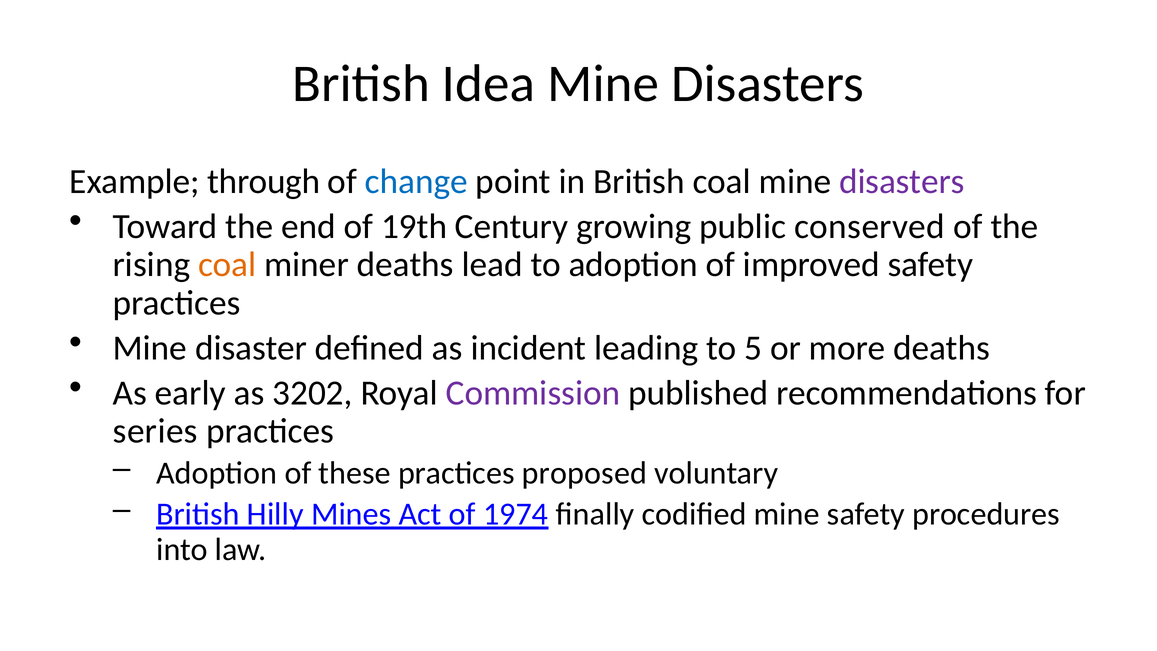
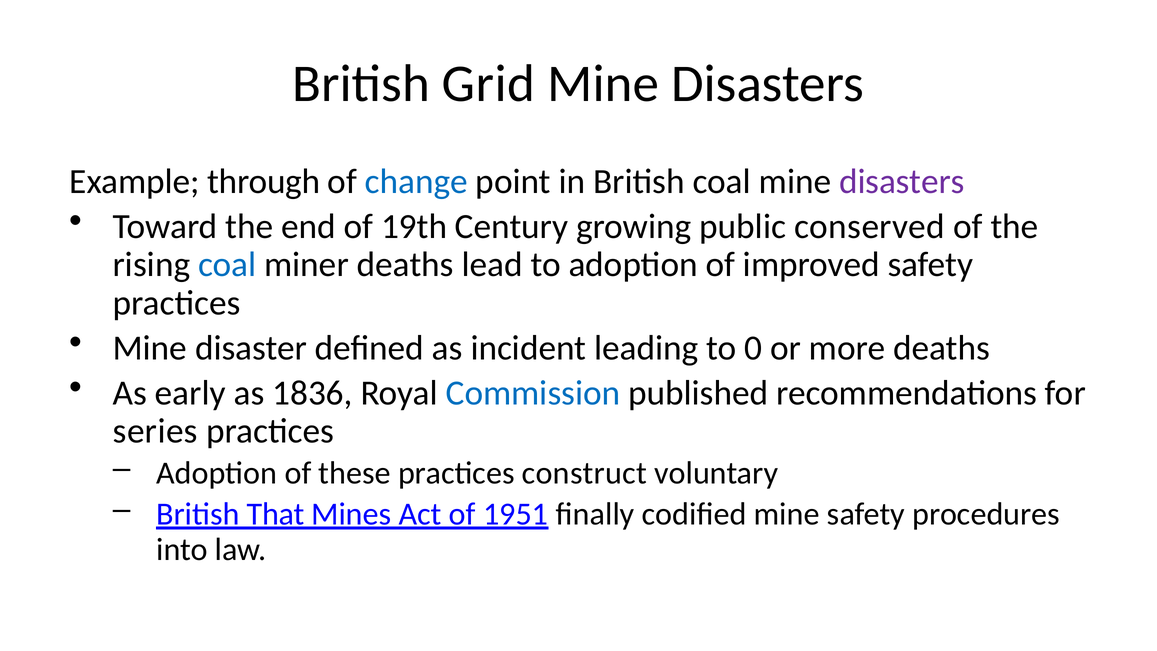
Idea: Idea -> Grid
coal at (227, 265) colour: orange -> blue
5: 5 -> 0
3202: 3202 -> 1836
Commission colour: purple -> blue
proposed: proposed -> construct
Hilly: Hilly -> That
1974: 1974 -> 1951
